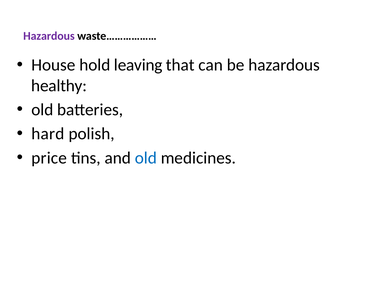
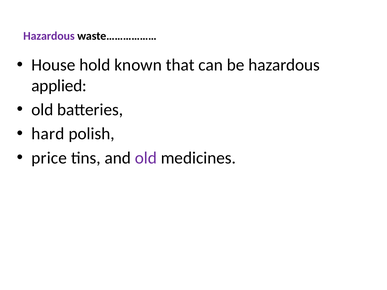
leaving: leaving -> known
healthy: healthy -> applied
old at (146, 158) colour: blue -> purple
